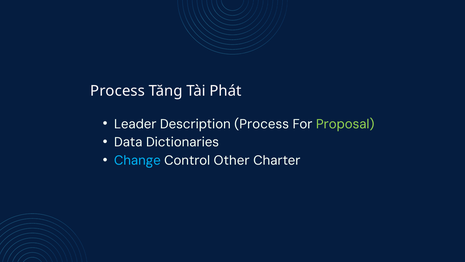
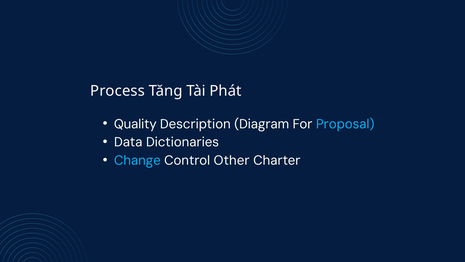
Leader: Leader -> Quality
Description Process: Process -> Diagram
Proposal colour: light green -> light blue
